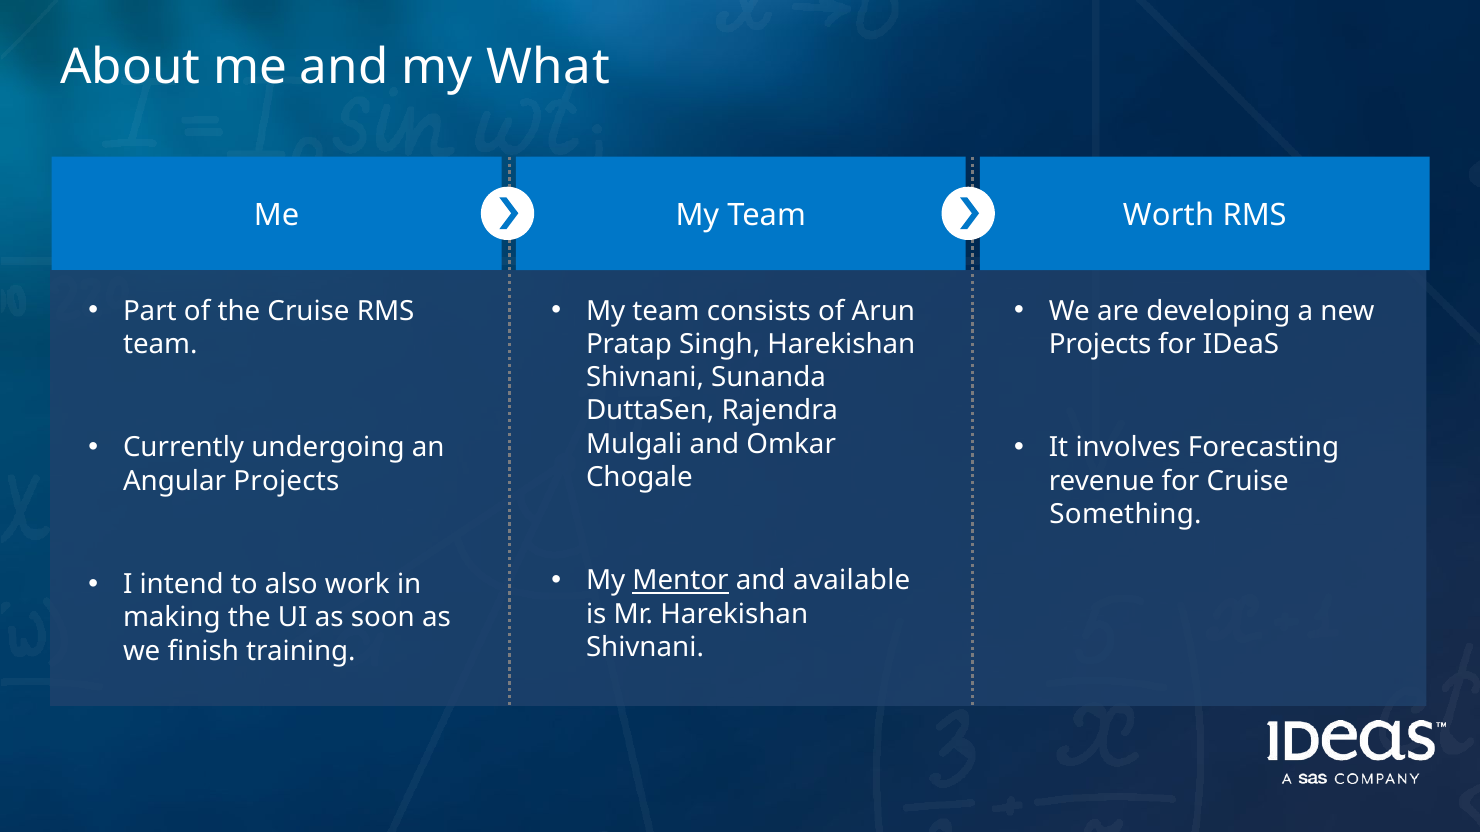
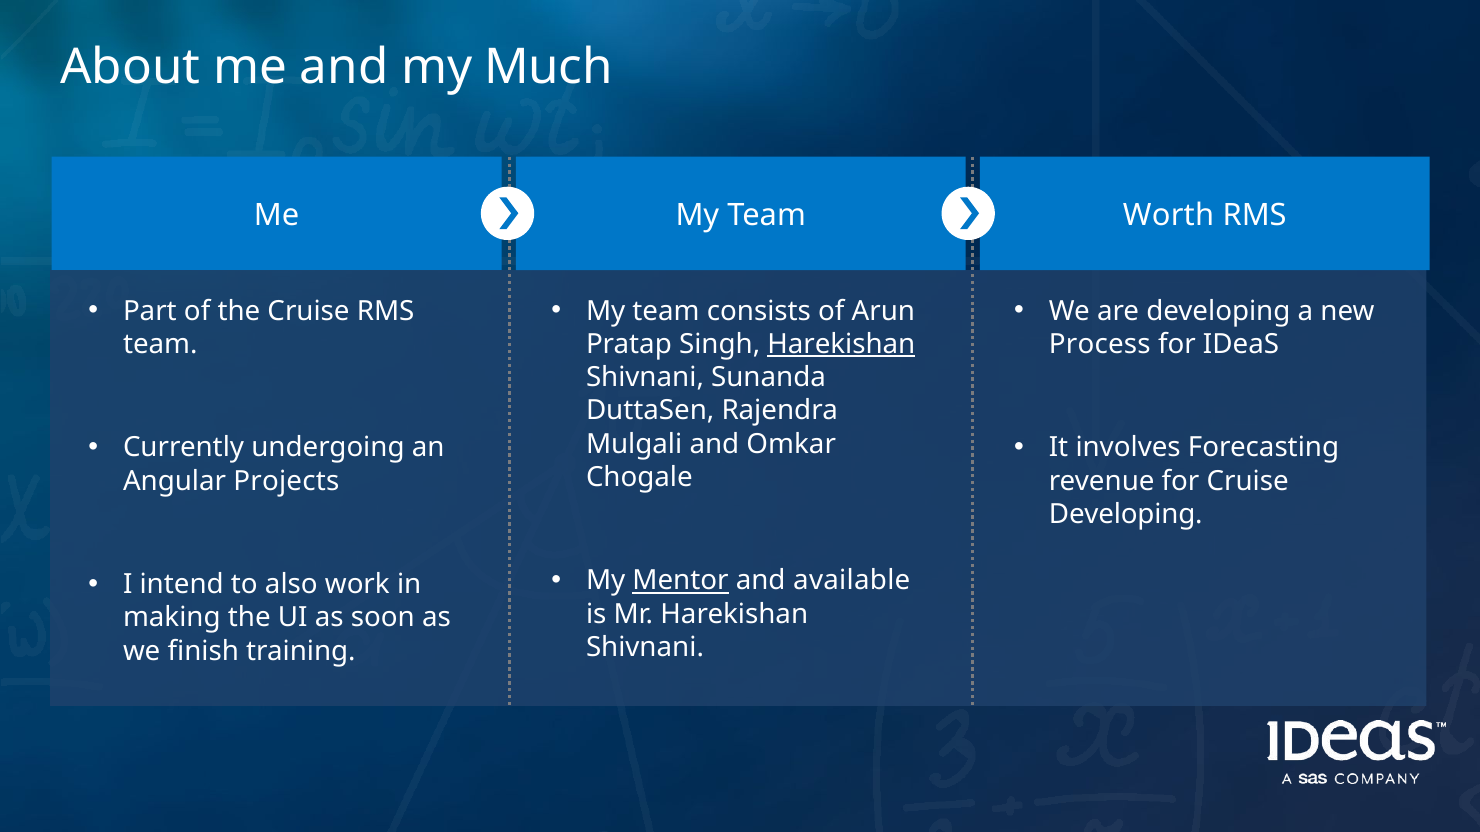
What: What -> Much
Harekishan at (841, 344) underline: none -> present
Projects at (1100, 344): Projects -> Process
Something at (1126, 515): Something -> Developing
